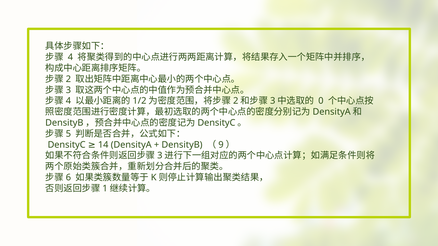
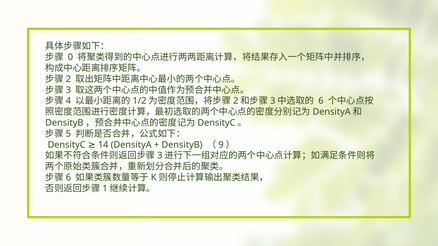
4 at (70, 57): 4 -> 0
0 at (321, 101): 0 -> 6
